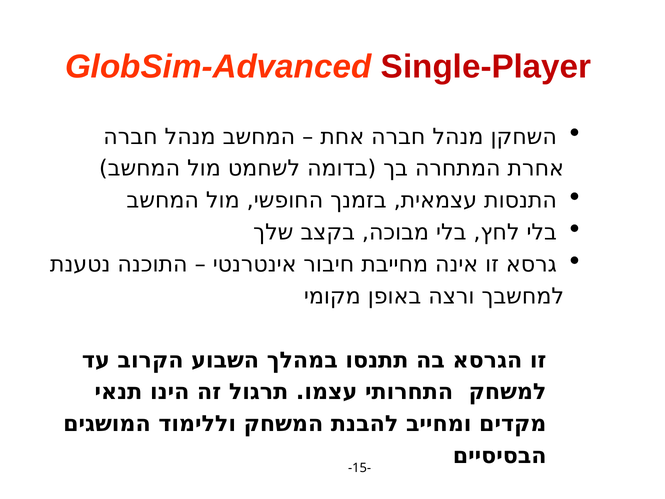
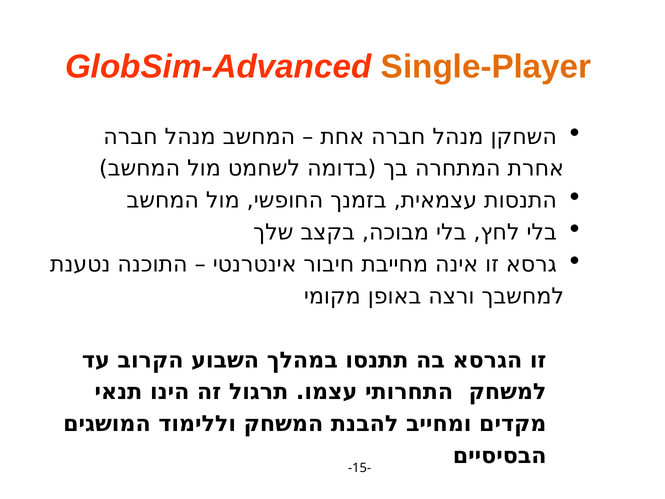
Single-Player colour: red -> orange
